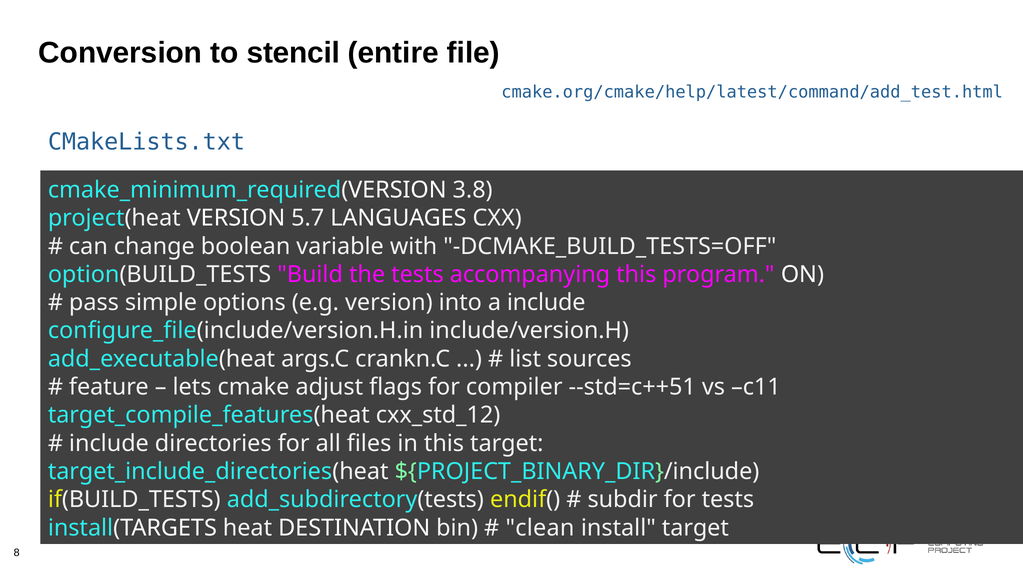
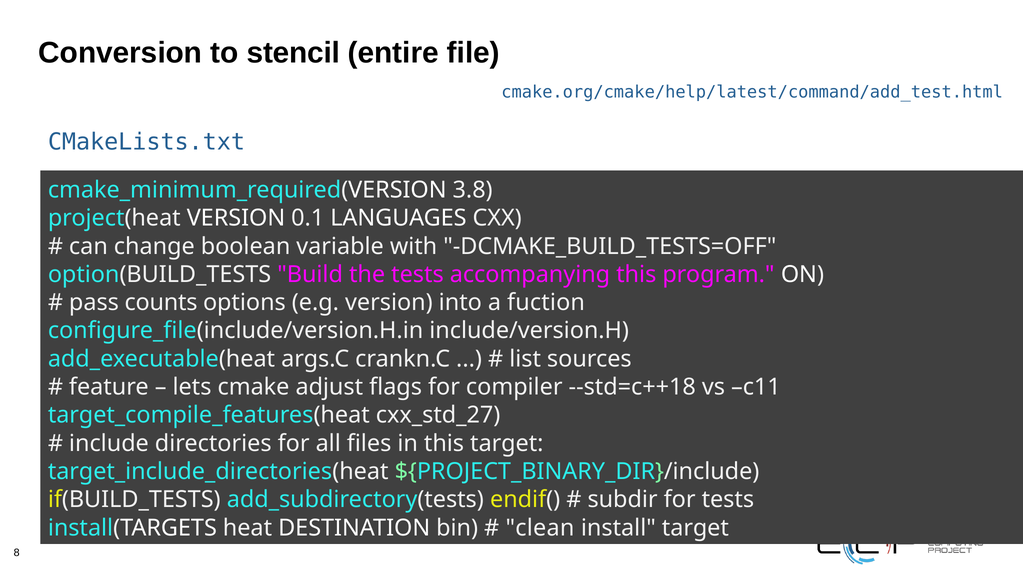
5.7: 5.7 -> 0.1
simple: simple -> counts
a include: include -> fuction
--std=c++51: --std=c++51 -> --std=c++18
cxx_std_12: cxx_std_12 -> cxx_std_27
